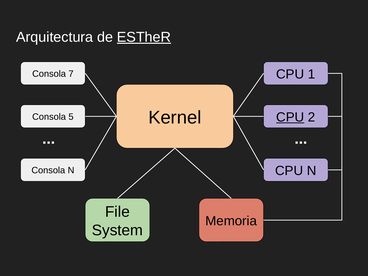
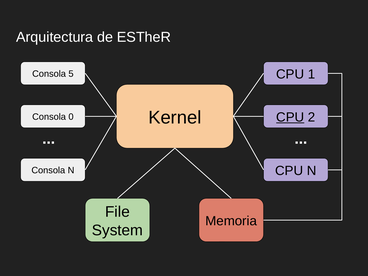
ESTheR underline: present -> none
7: 7 -> 5
5: 5 -> 0
